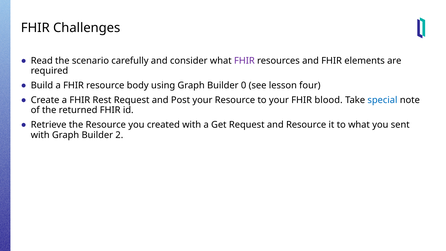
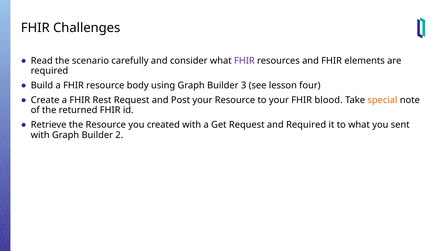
0: 0 -> 3
special colour: blue -> orange
and Resource: Resource -> Required
